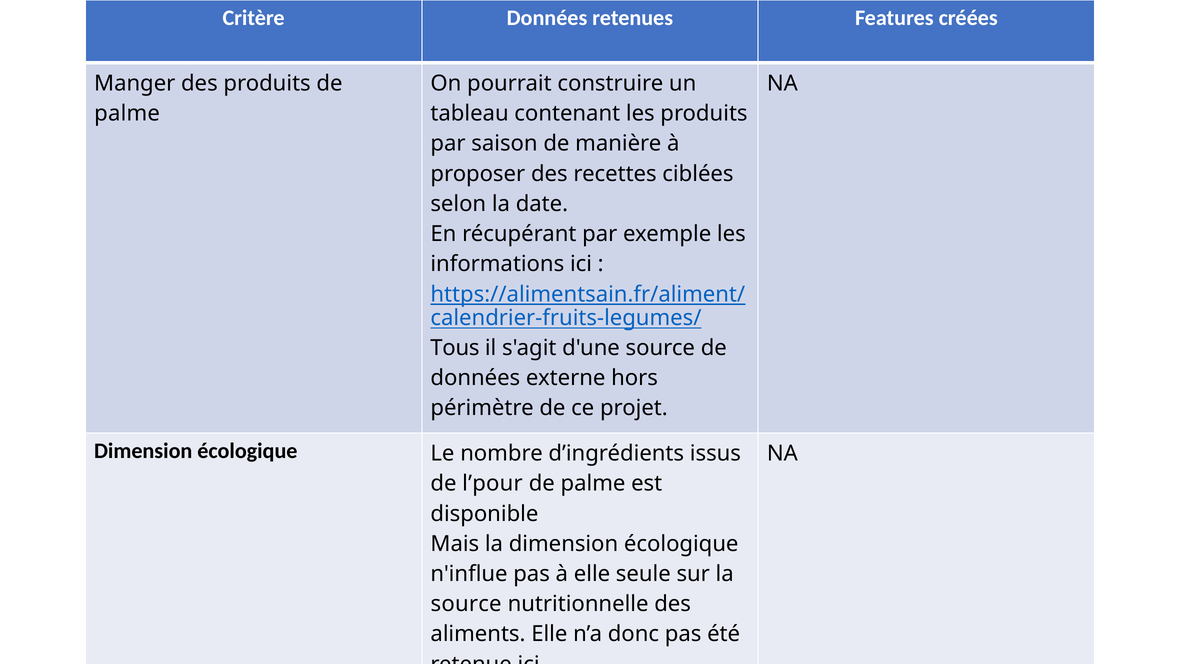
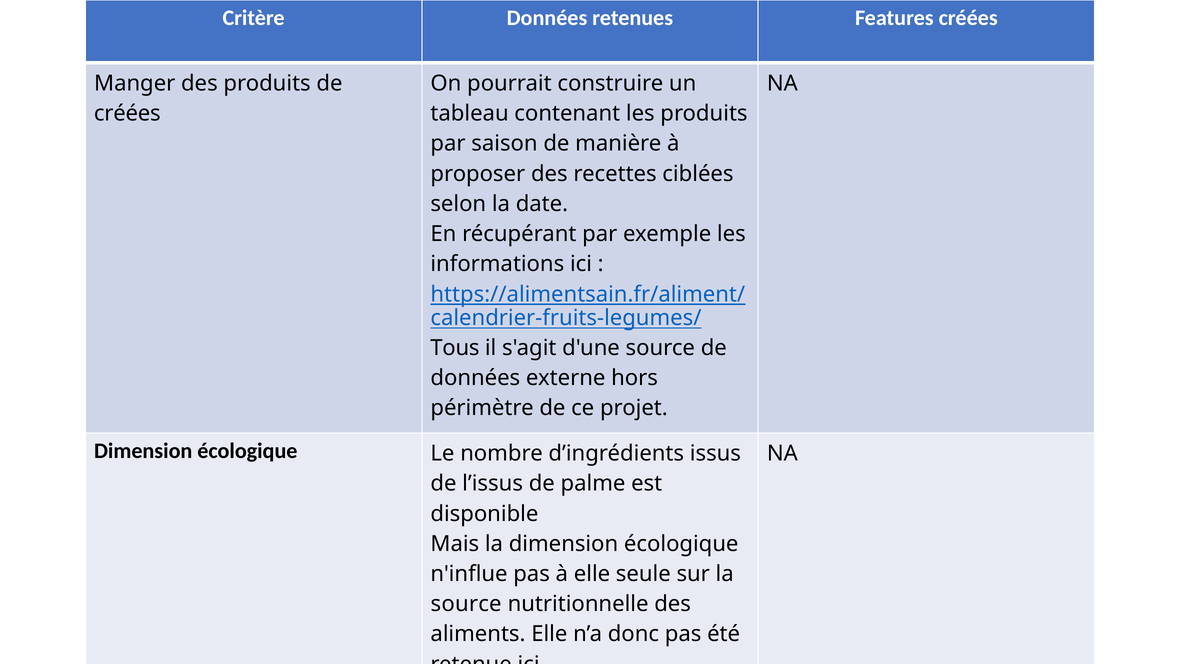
palme at (127, 113): palme -> créées
l’pour: l’pour -> l’issus
